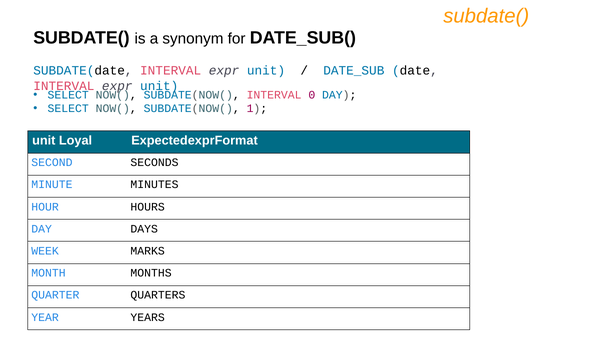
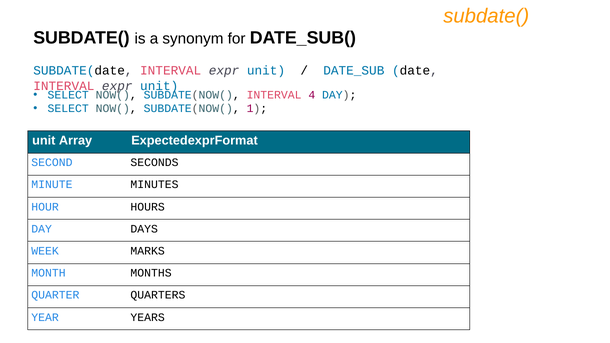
0: 0 -> 4
Loyal: Loyal -> Array
